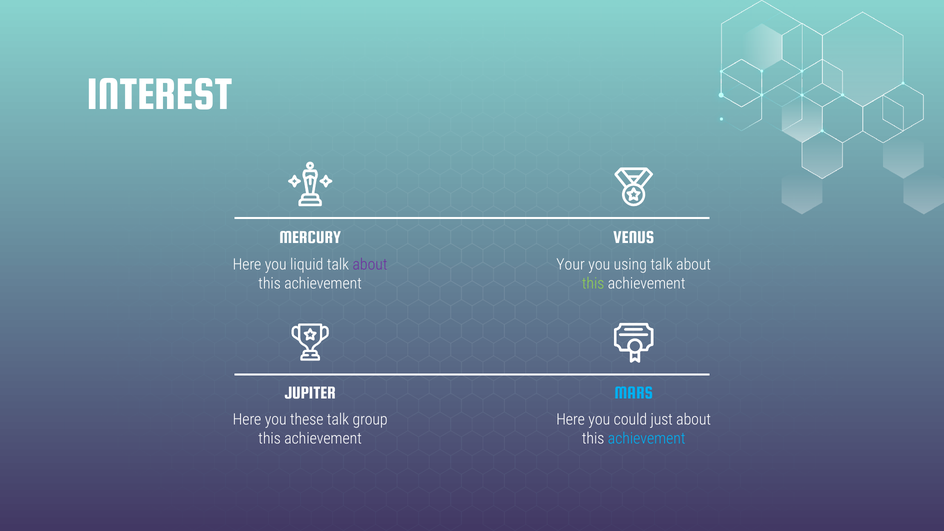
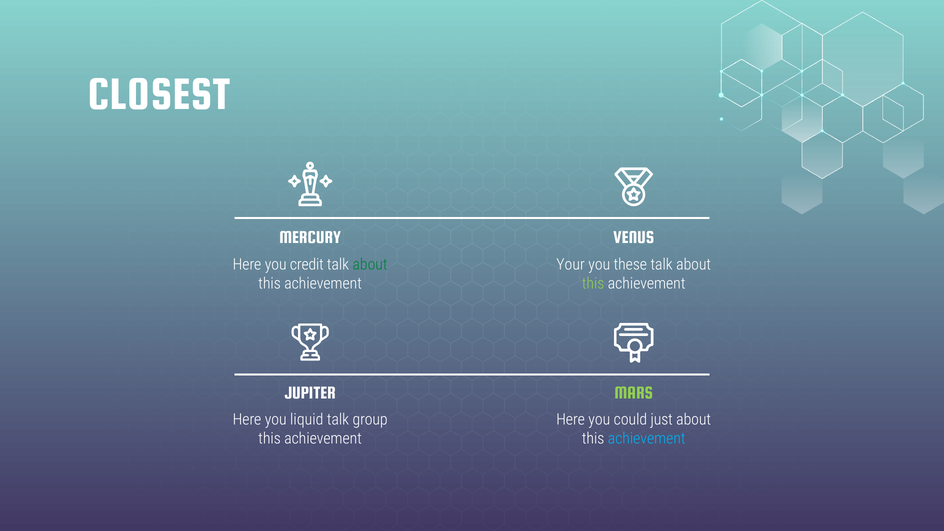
INTEREST: INTEREST -> CLOSEST
liquid: liquid -> credit
about at (370, 265) colour: purple -> green
using: using -> these
MARS colour: light blue -> light green
these: these -> liquid
